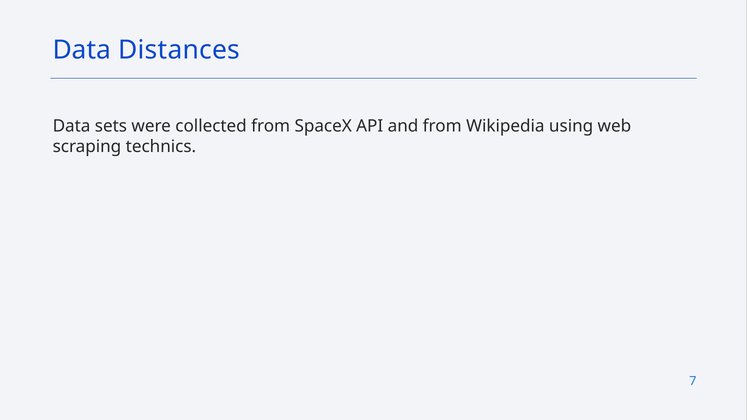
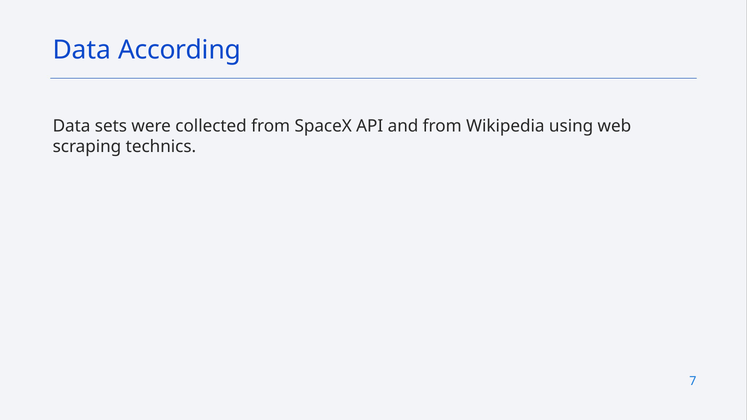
Distances: Distances -> According
